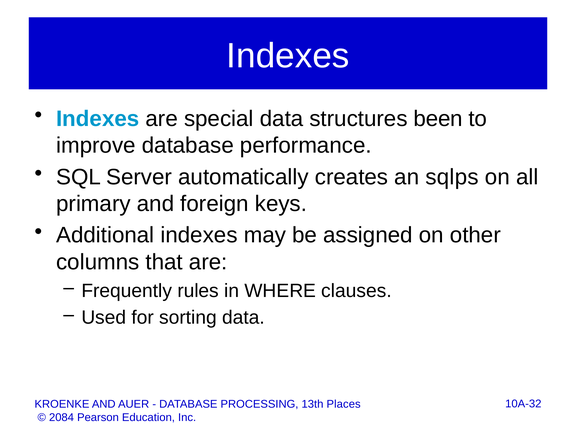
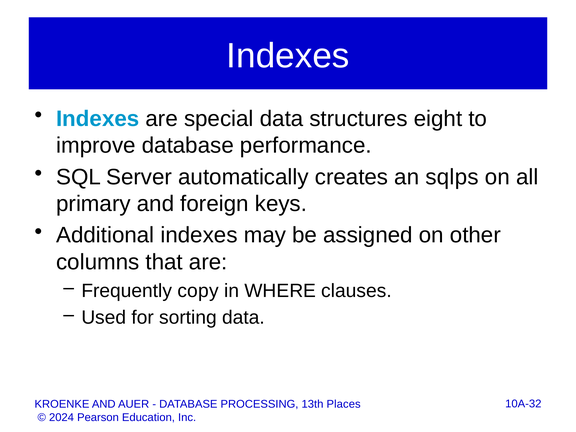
been: been -> eight
rules: rules -> copy
2084: 2084 -> 2024
